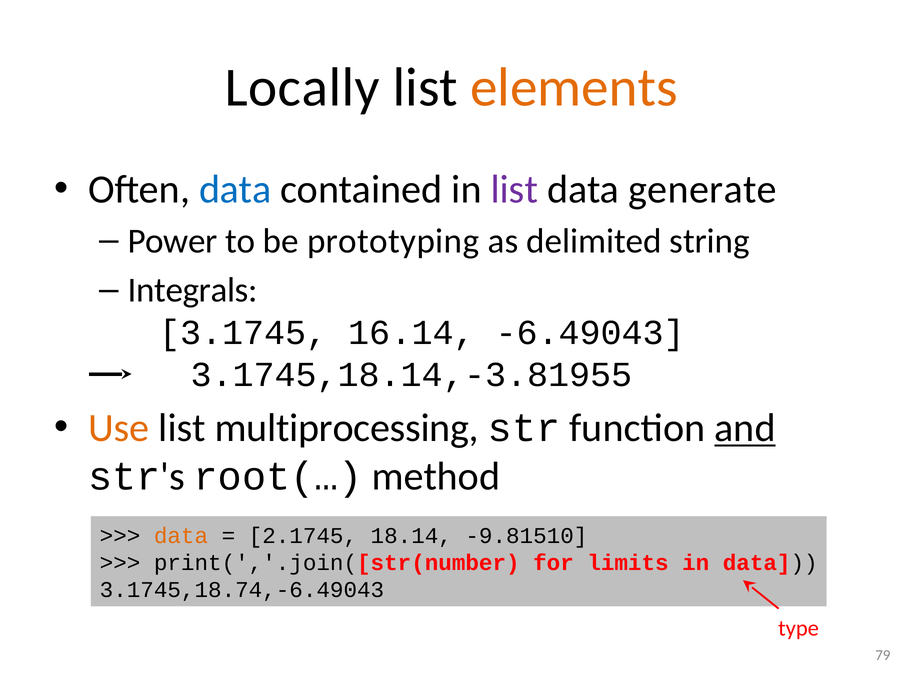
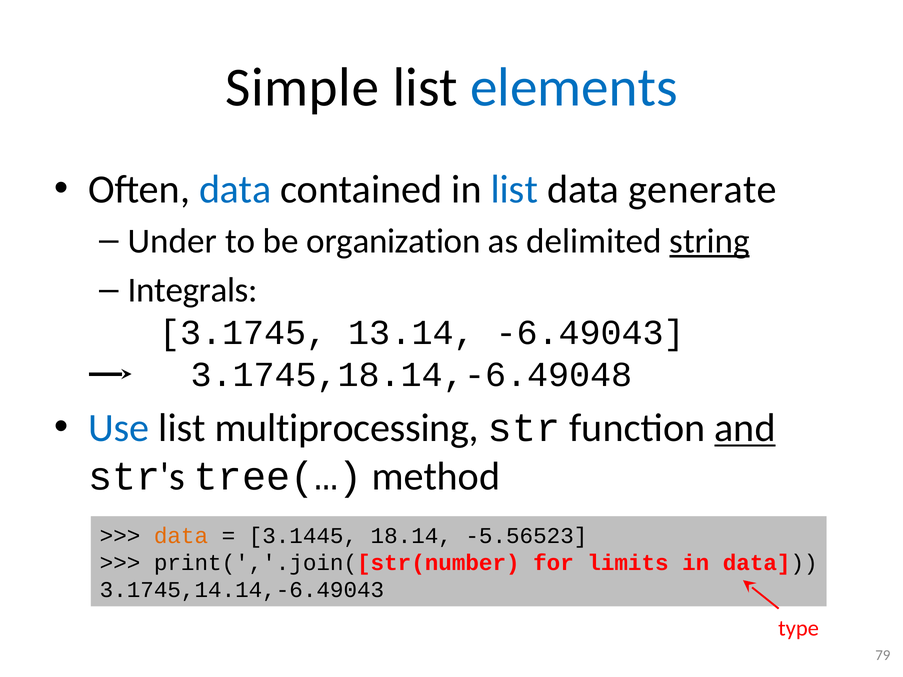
Locally: Locally -> Simple
elements colour: orange -> blue
list at (514, 189) colour: purple -> blue
Power: Power -> Under
prototyping: prototyping -> organization
string underline: none -> present
16.14: 16.14 -> 13.14
3.1745,18.14,-3.81955: 3.1745,18.14,-3.81955 -> 3.1745,18.14,-6.49048
Use colour: orange -> blue
root(…: root(… -> tree(…
2.1745: 2.1745 -> 3.1445
-9.81510: -9.81510 -> -5.56523
3.1745,18.74,-6.49043: 3.1745,18.74,-6.49043 -> 3.1745,14.14,-6.49043
